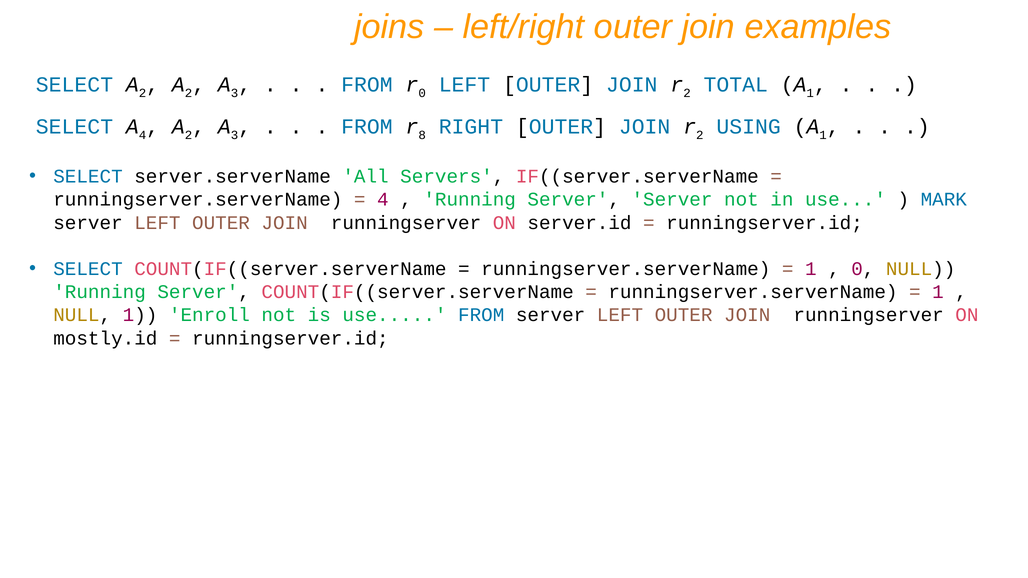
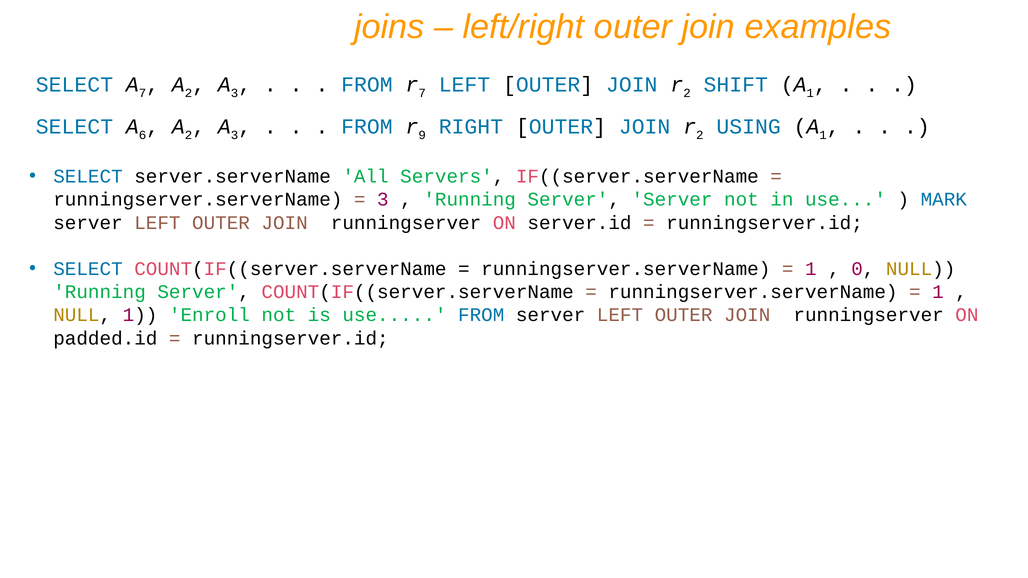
2 at (143, 93): 2 -> 7
0 at (422, 93): 0 -> 7
TOTAL: TOTAL -> SHIFT
4 at (143, 135): 4 -> 6
8: 8 -> 9
4 at (383, 200): 4 -> 3
mostly.id: mostly.id -> padded.id
